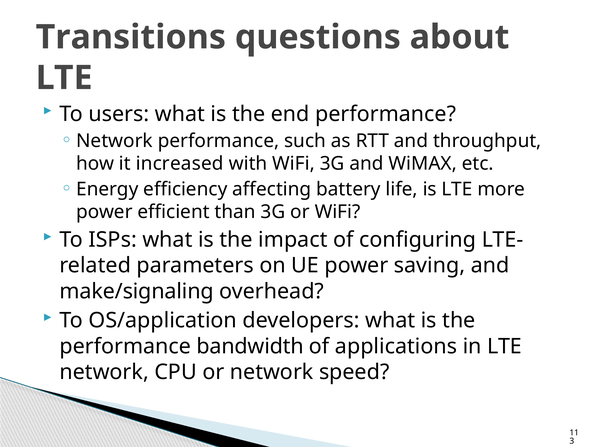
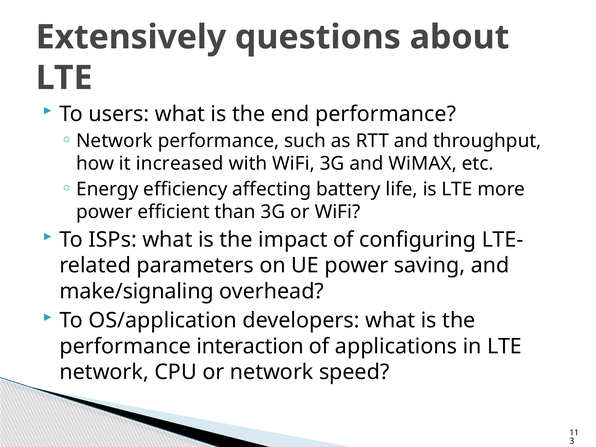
Transitions: Transitions -> Extensively
bandwidth: bandwidth -> interaction
